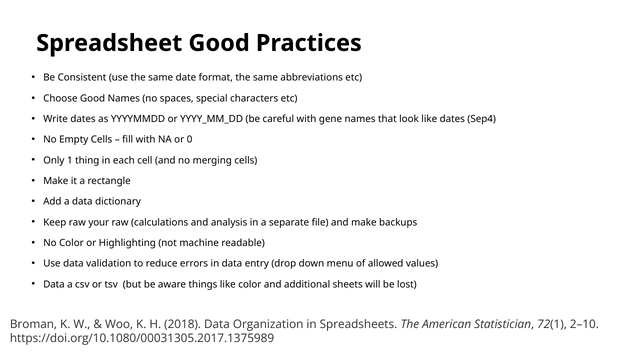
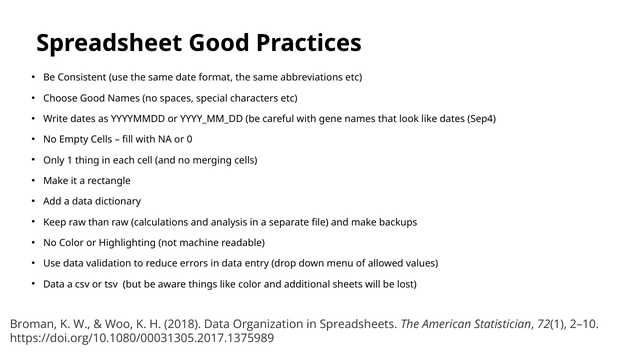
your: your -> than
